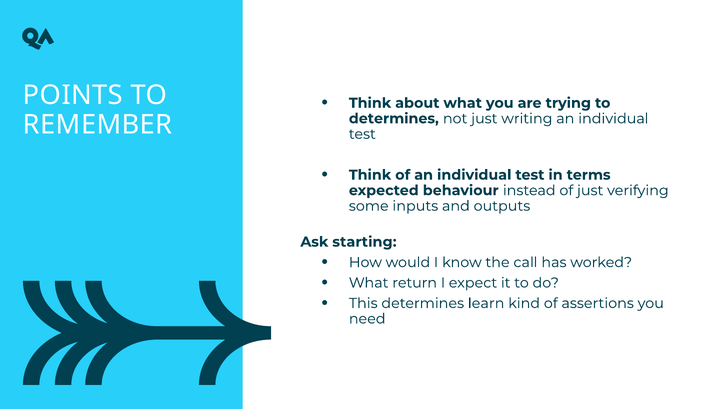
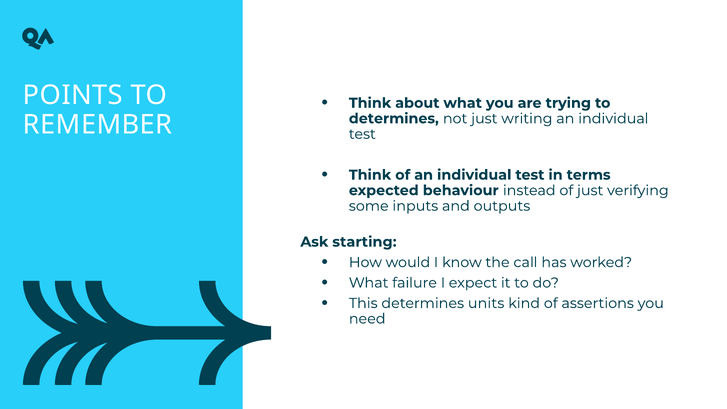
return: return -> failure
learn: learn -> units
